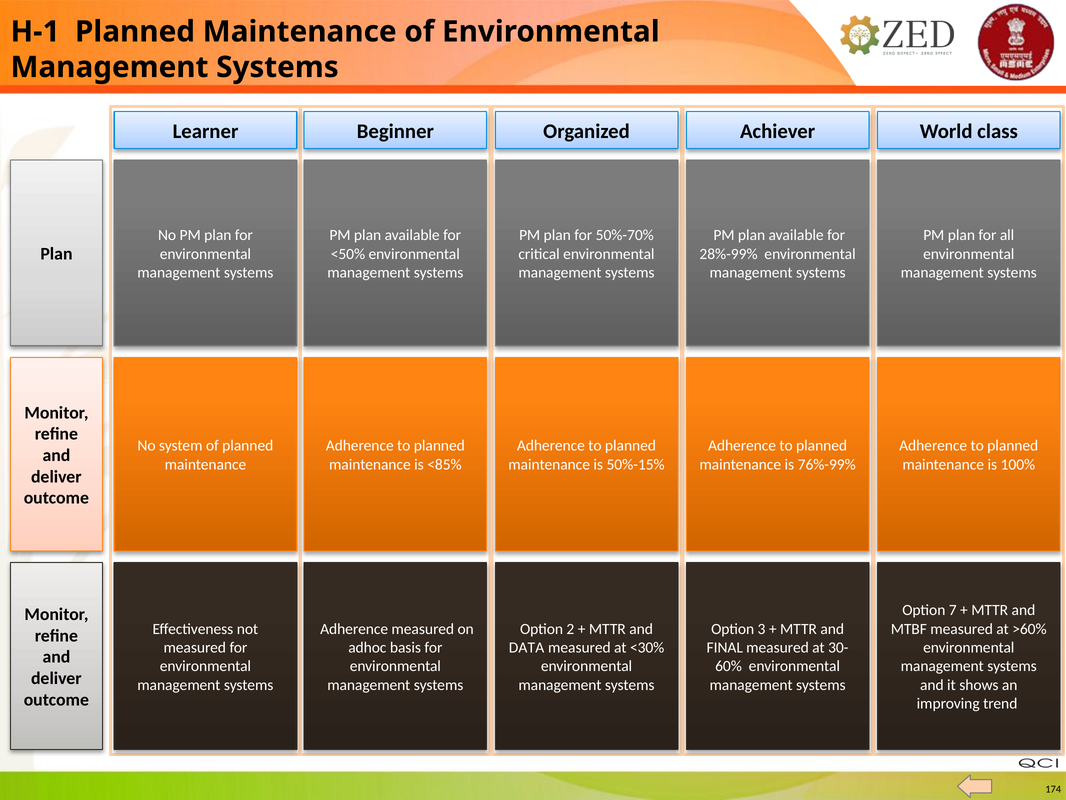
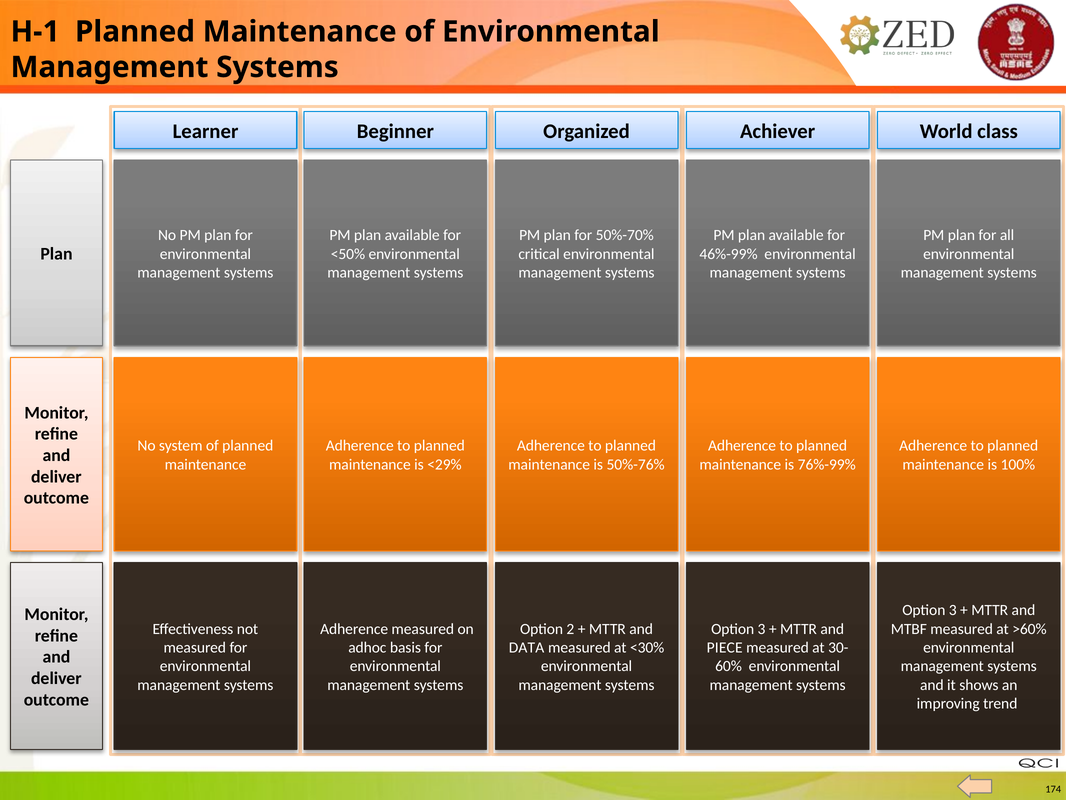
28%-99%: 28%-99% -> 46%-99%
<85%: <85% -> <29%
50%-15%: 50%-15% -> 50%-76%
7 at (953, 610): 7 -> 3
FINAL: FINAL -> PIECE
